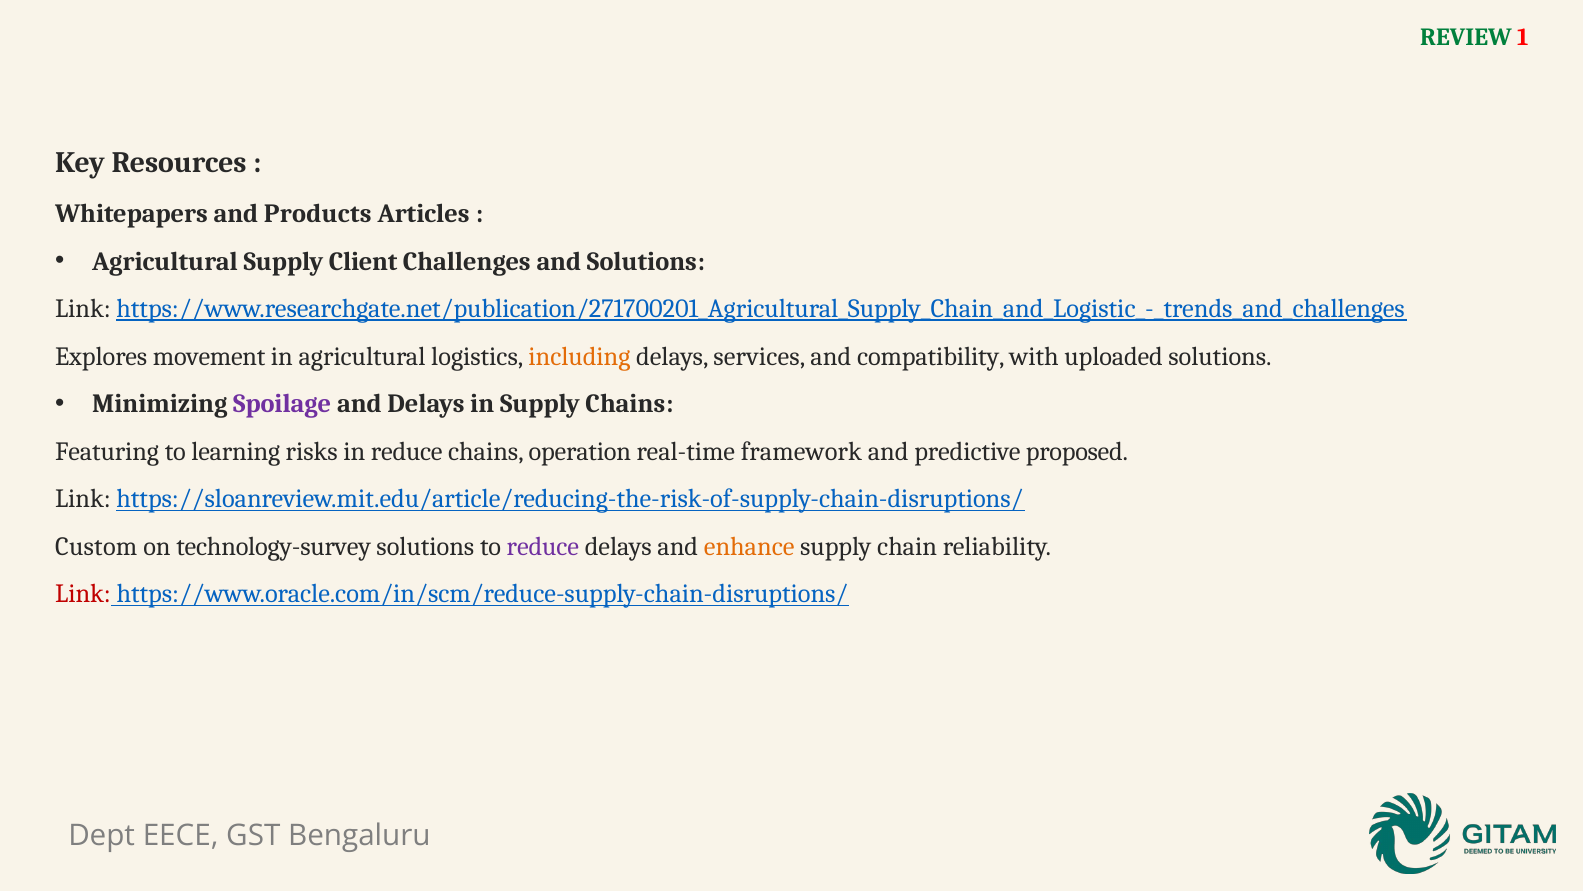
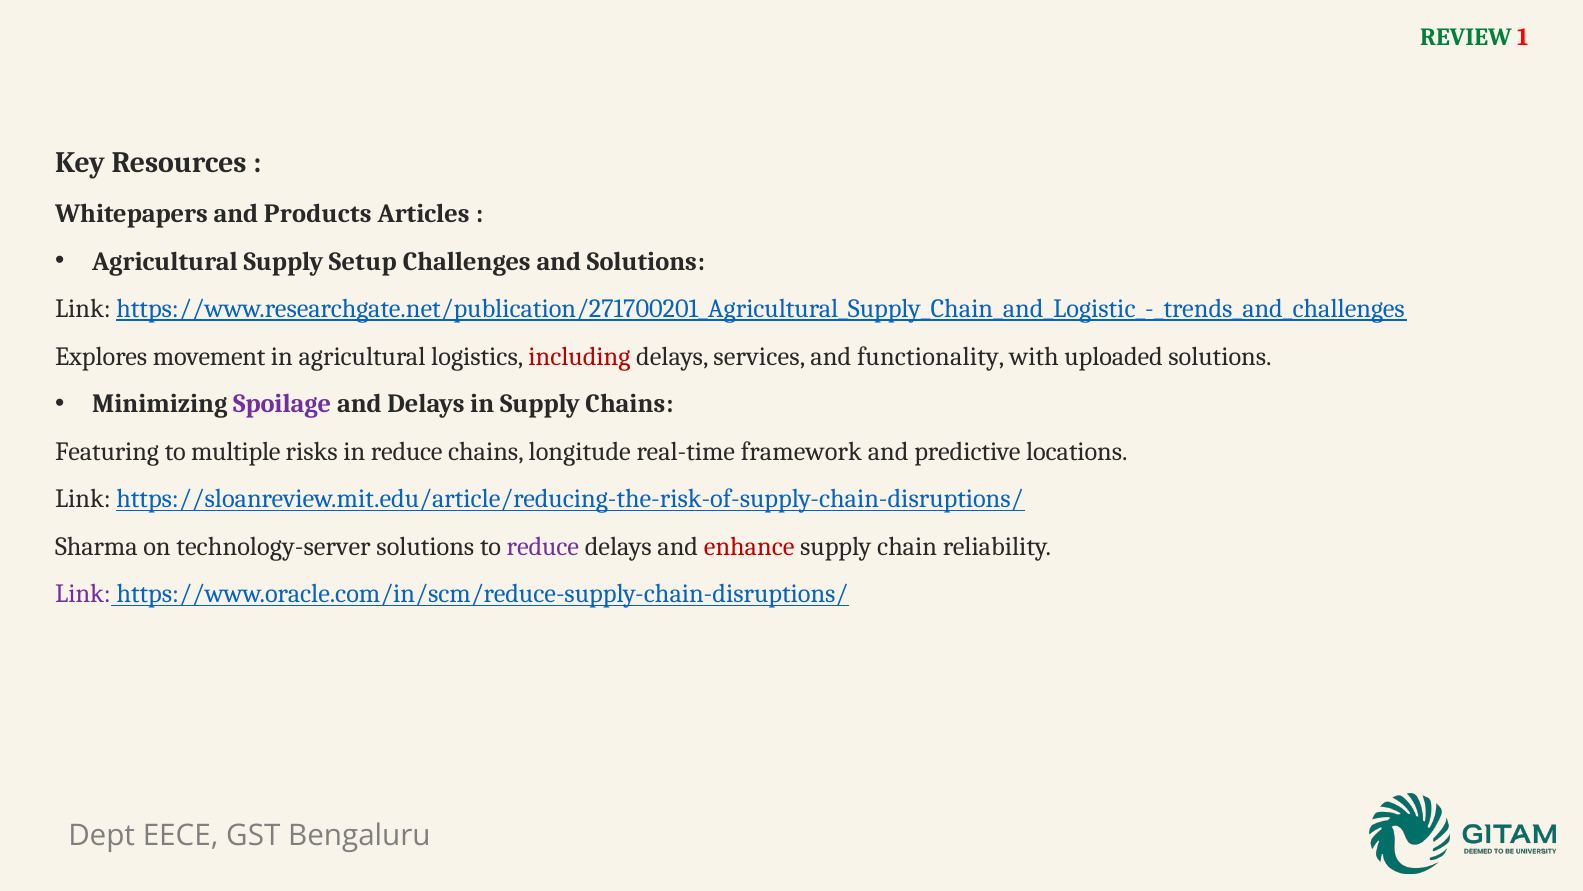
Client: Client -> Setup
including colour: orange -> red
compatibility: compatibility -> functionality
learning: learning -> multiple
operation: operation -> longitude
proposed: proposed -> locations
Custom: Custom -> Sharma
technology-survey: technology-survey -> technology-server
enhance colour: orange -> red
Link at (83, 594) colour: red -> purple
